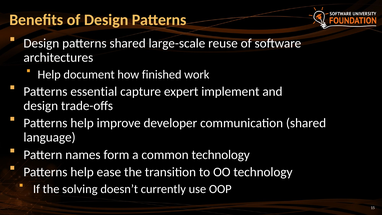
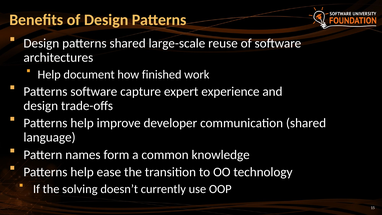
Patterns essential: essential -> software
implement: implement -> experience
common technology: technology -> knowledge
